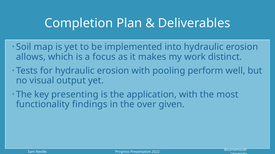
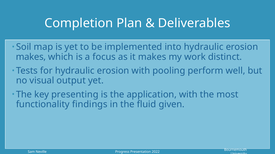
allows at (31, 57): allows -> makes
over: over -> fluid
